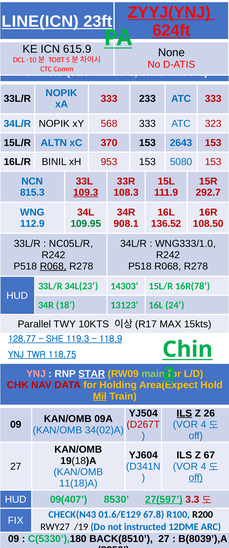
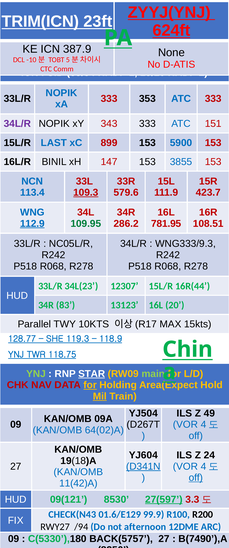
LINE(ICN: LINE(ICN -> TRIM(ICN
615.9: 615.9 -> 387.9
233: 233 -> 353
34L/R at (17, 124) colour: blue -> purple
568: 568 -> 343
323: 323 -> 151
ALTN: ALTN -> LAST
370: 370 -> 899
2643: 2643 -> 5900
953: 953 -> 147
5080: 5080 -> 3855
815.3: 815.3 -> 113.4
108.3: 108.3 -> 579.6
292.7: 292.7 -> 423.7
112.9 underline: none -> present
908.1: 908.1 -> 286.2
136.52: 136.52 -> 781.95
108.50: 108.50 -> 108.51
WNG333/1.0: WNG333/1.0 -> WNG333/9.3
R068 at (53, 266) underline: present -> none
14303: 14303 -> 12307
16R(78: 16R(78 -> 16R(44
18: 18 -> 83
24: 24 -> 20
YNJ at (36, 374) colour: pink -> light green
for at (90, 385) underline: none -> present
ILS at (184, 413) underline: present -> none
26: 26 -> 49
D267T colour: red -> black
34(02)A: 34(02)A -> 64(02)A
67: 67 -> 24
D341N underline: none -> present
11(18)A: 11(18)A -> 11(42)A
09(407: 09(407 -> 09(121
67.8: 67.8 -> 99.9
/19: /19 -> /94
instructed: instructed -> afternoon
BACK(8510: BACK(8510 -> BACK(5757
B(8039’),A: B(8039’),A -> B(7490’),A
